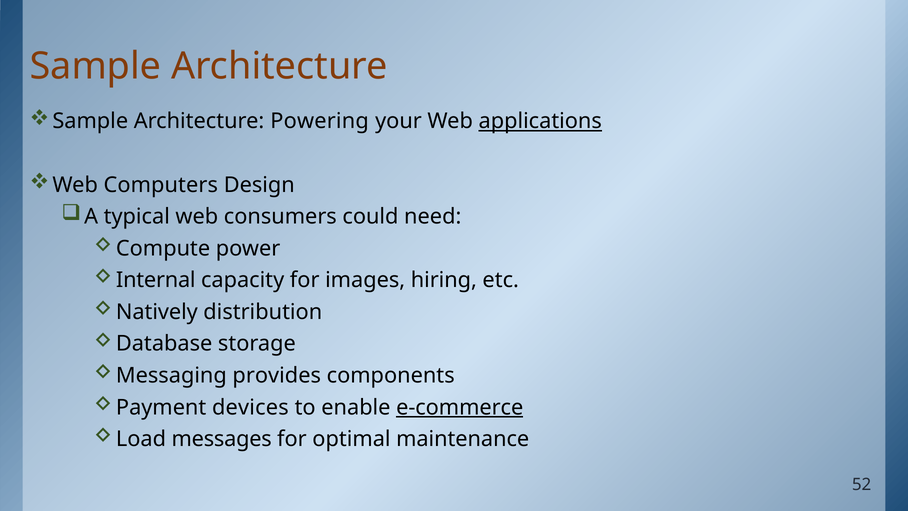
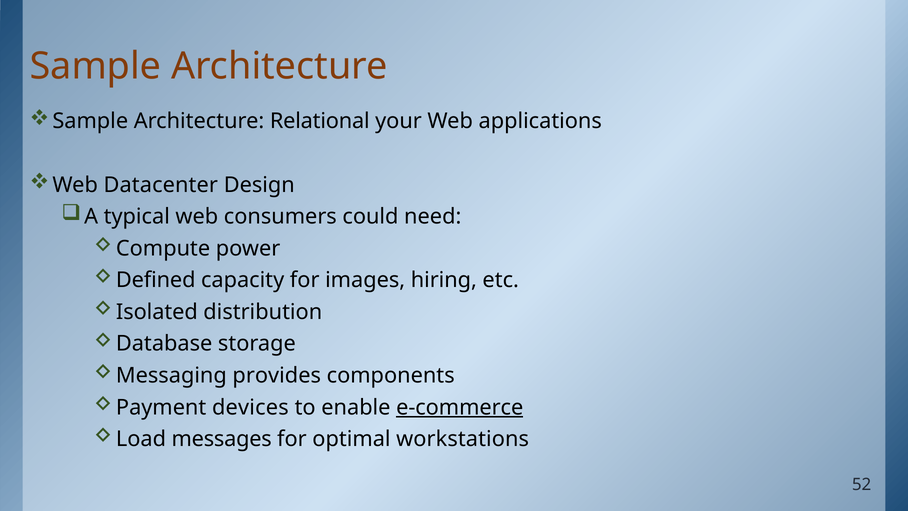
Powering: Powering -> Relational
applications underline: present -> none
Computers: Computers -> Datacenter
Internal: Internal -> Defined
Natively: Natively -> Isolated
maintenance: maintenance -> workstations
